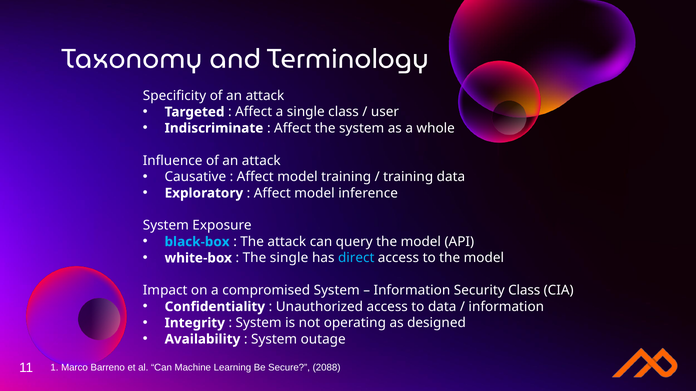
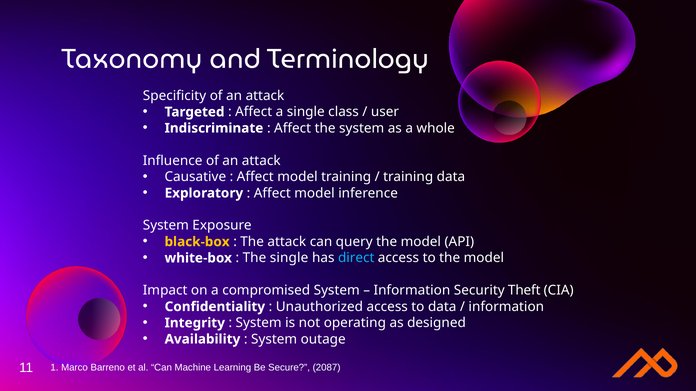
black-box colour: light blue -> yellow
Security Class: Class -> Theft
2088: 2088 -> 2087
